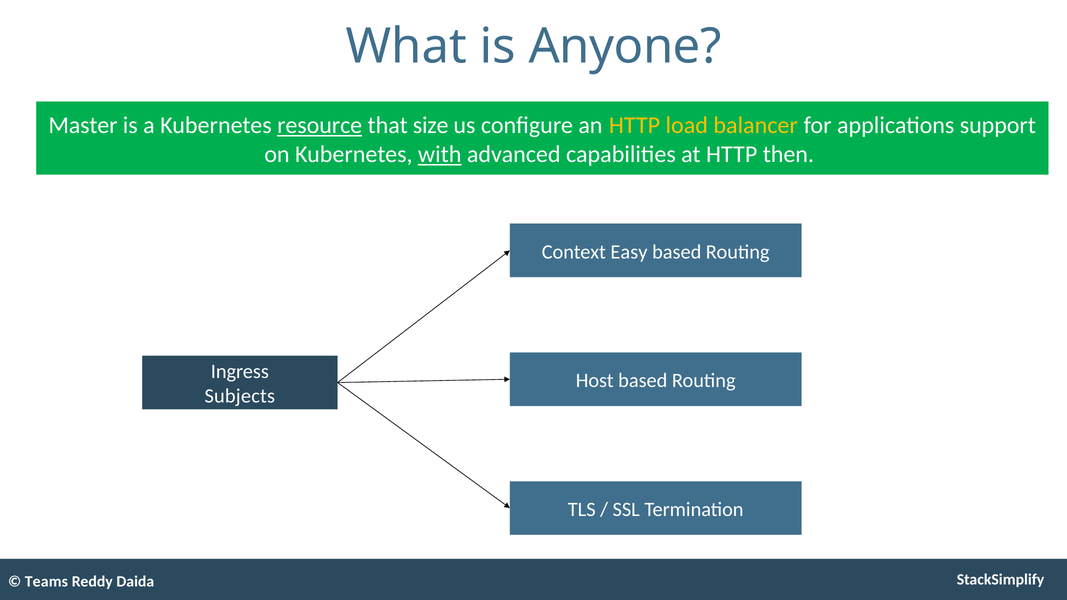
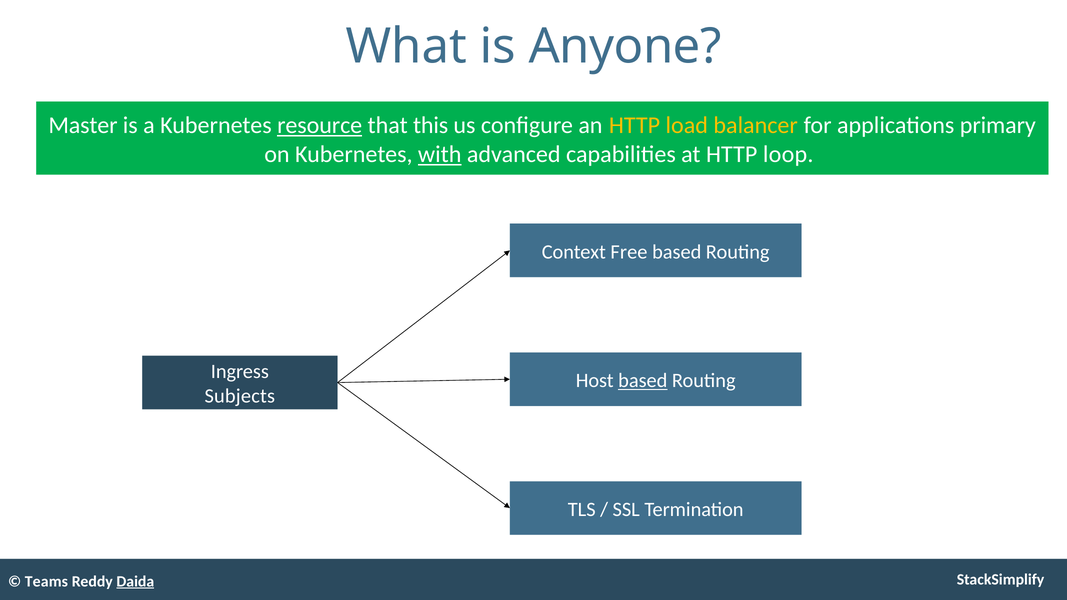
size: size -> this
support: support -> primary
then: then -> loop
Easy: Easy -> Free
based at (643, 381) underline: none -> present
Daida underline: none -> present
